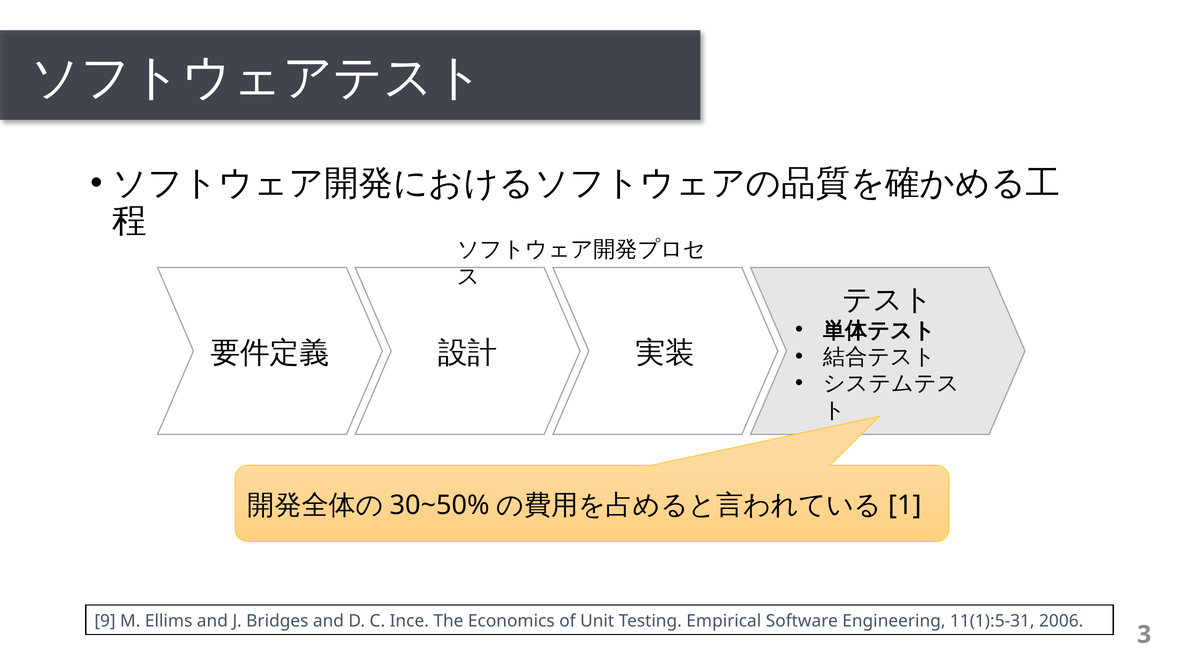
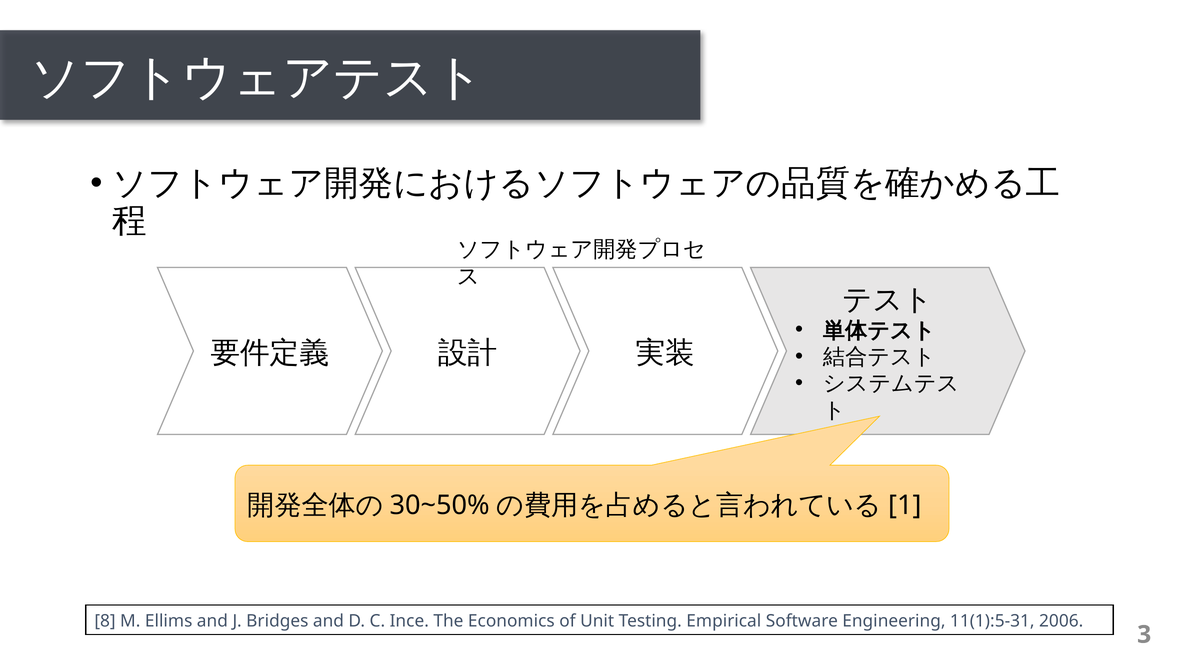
9: 9 -> 8
